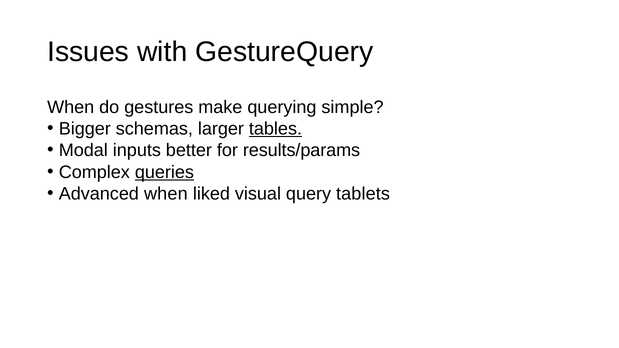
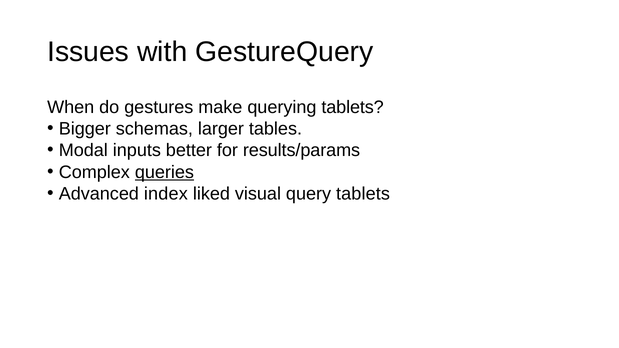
querying simple: simple -> tablets
tables underline: present -> none
Advanced when: when -> index
